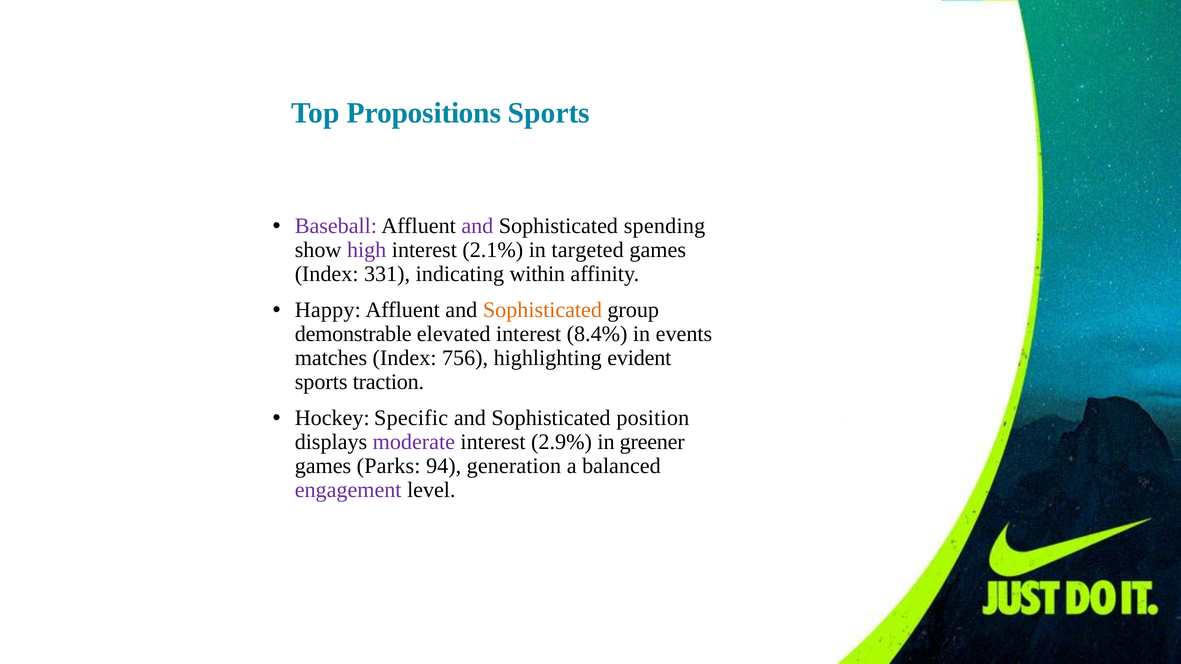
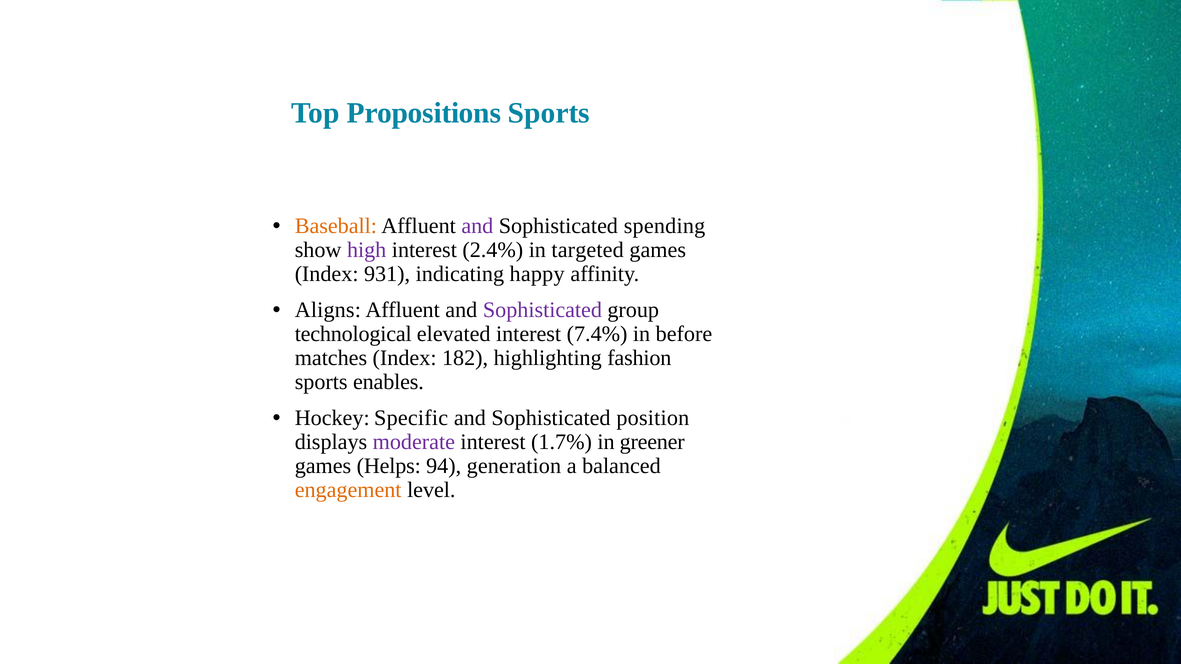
Baseball colour: purple -> orange
2.1%: 2.1% -> 2.4%
331: 331 -> 931
within: within -> happy
Happy: Happy -> Aligns
Sophisticated at (542, 310) colour: orange -> purple
demonstrable: demonstrable -> technological
8.4%: 8.4% -> 7.4%
events: events -> before
756: 756 -> 182
evident: evident -> fashion
traction: traction -> enables
2.9%: 2.9% -> 1.7%
Parks: Parks -> Helps
engagement colour: purple -> orange
